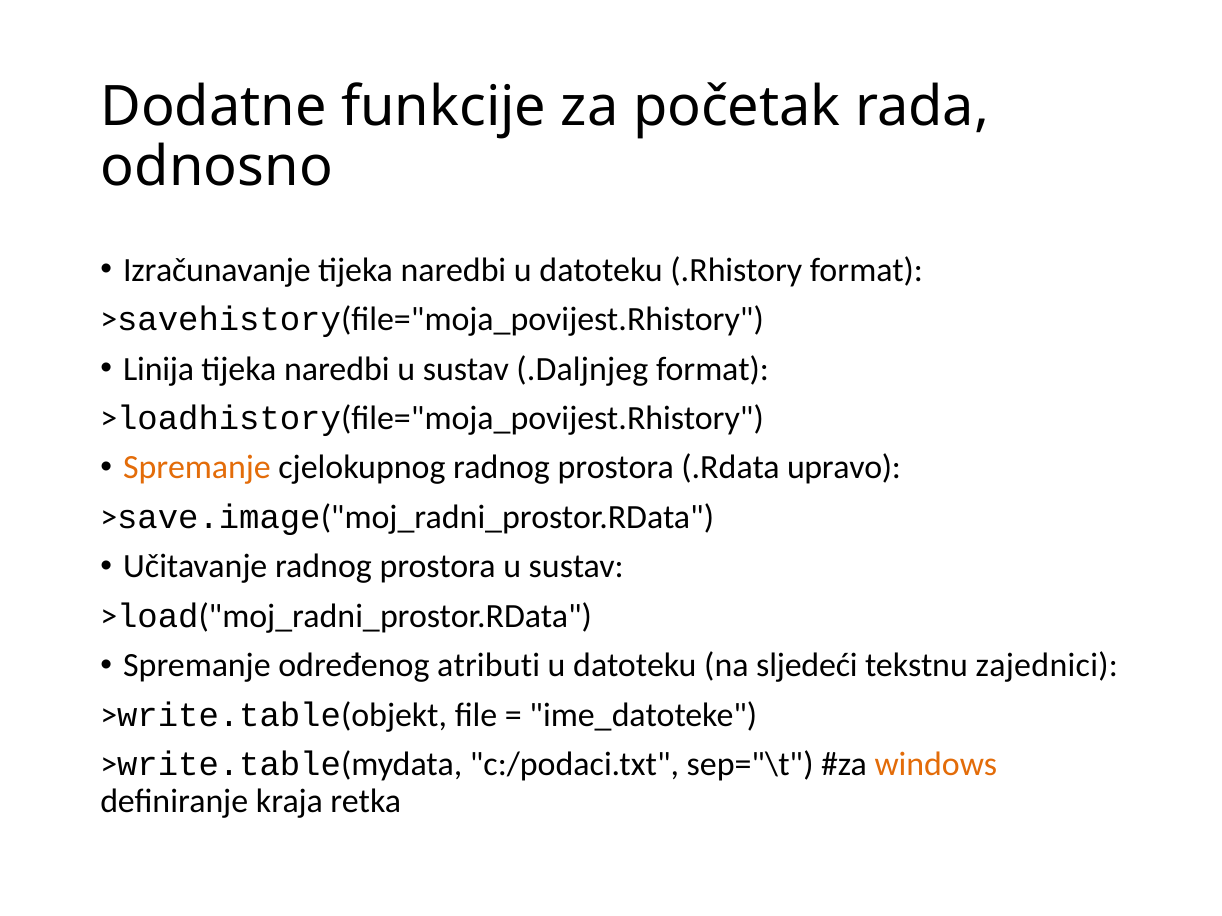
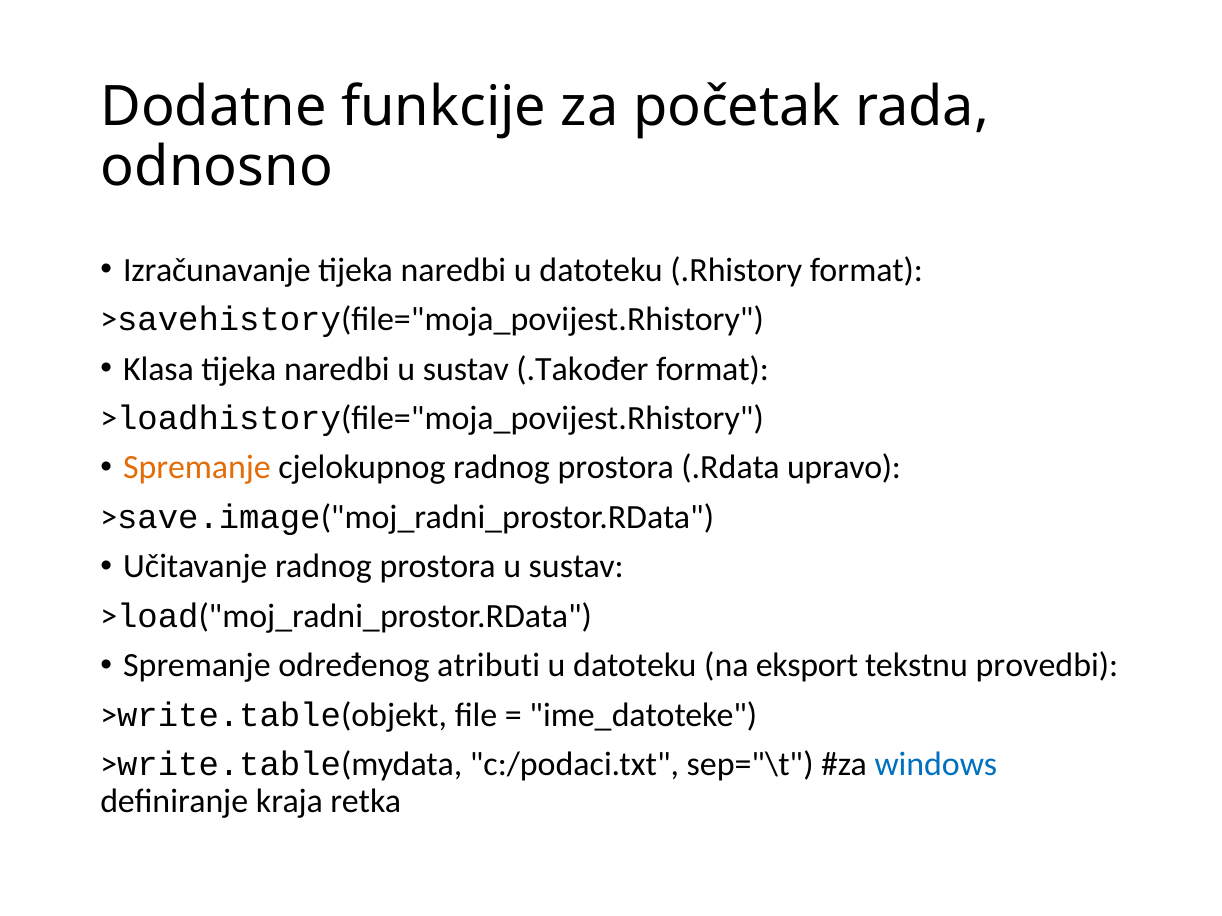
Linija: Linija -> Klasa
.Daljnjeg: .Daljnjeg -> .Također
sljedeći: sljedeći -> eksport
zajednici: zajednici -> provedbi
windows colour: orange -> blue
